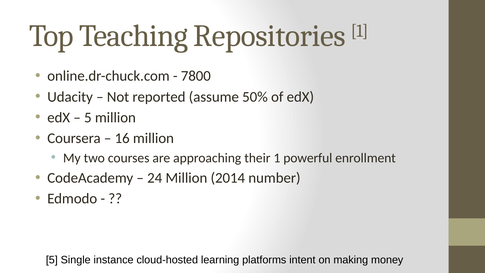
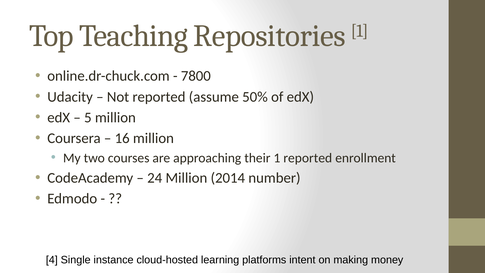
1 powerful: powerful -> reported
5 at (52, 260): 5 -> 4
